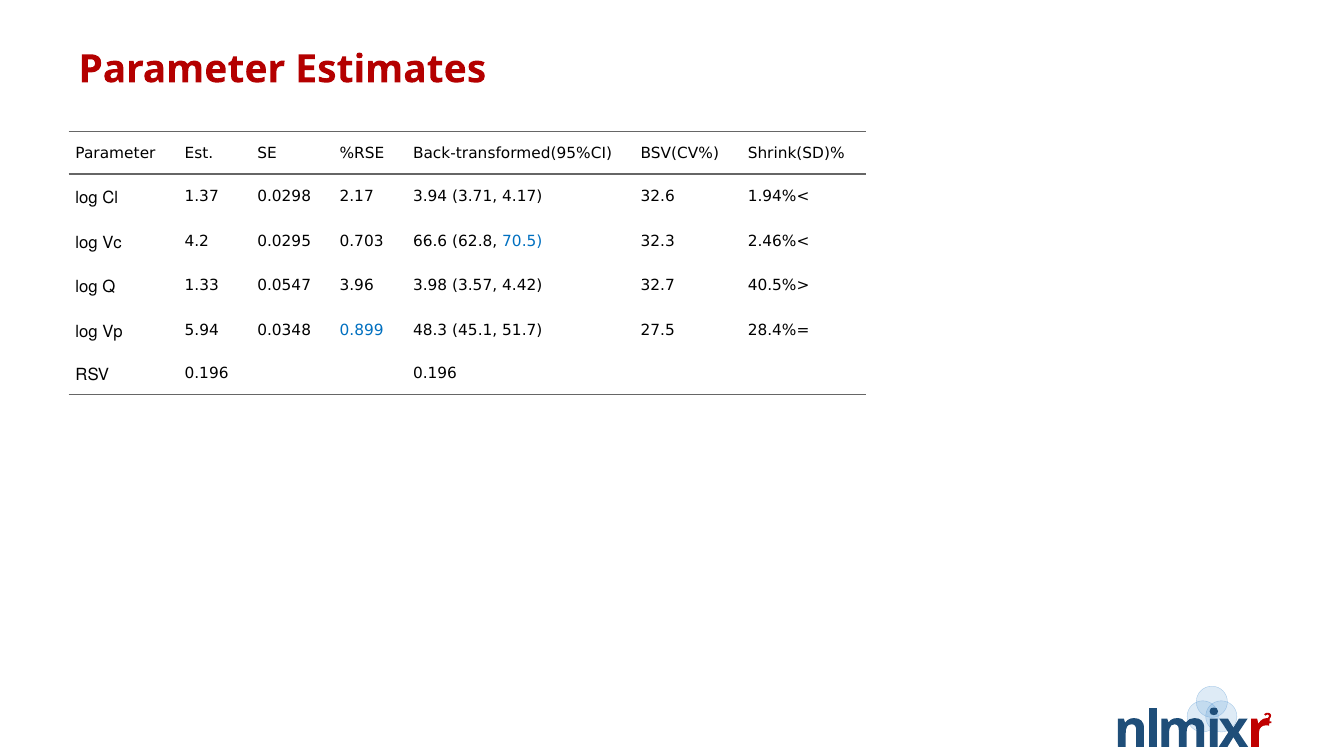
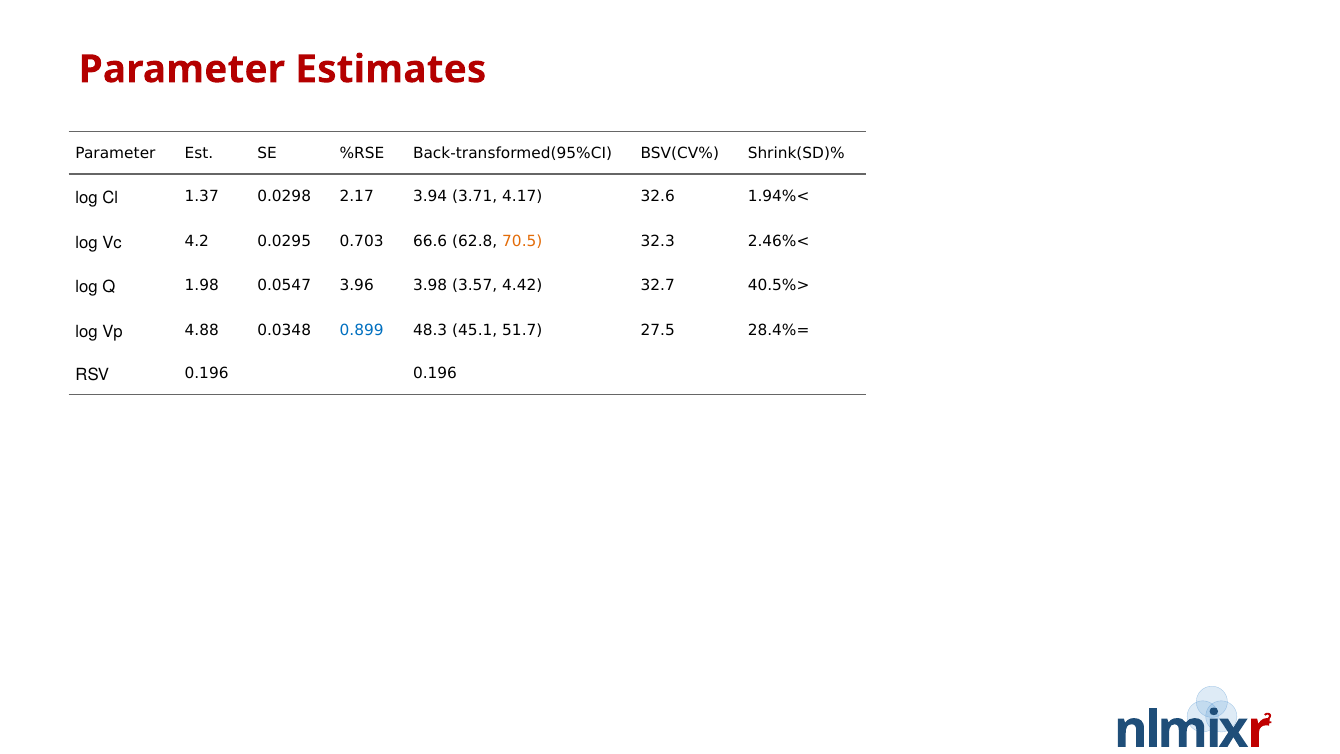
70.5 colour: blue -> orange
1.33: 1.33 -> 1.98
5.94: 5.94 -> 4.88
